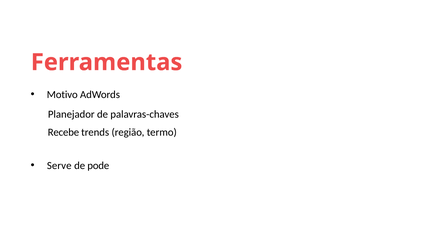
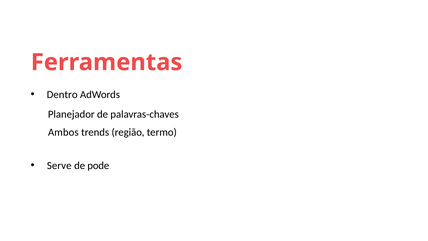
Motivo: Motivo -> Dentro
Recebe: Recebe -> Ambos
